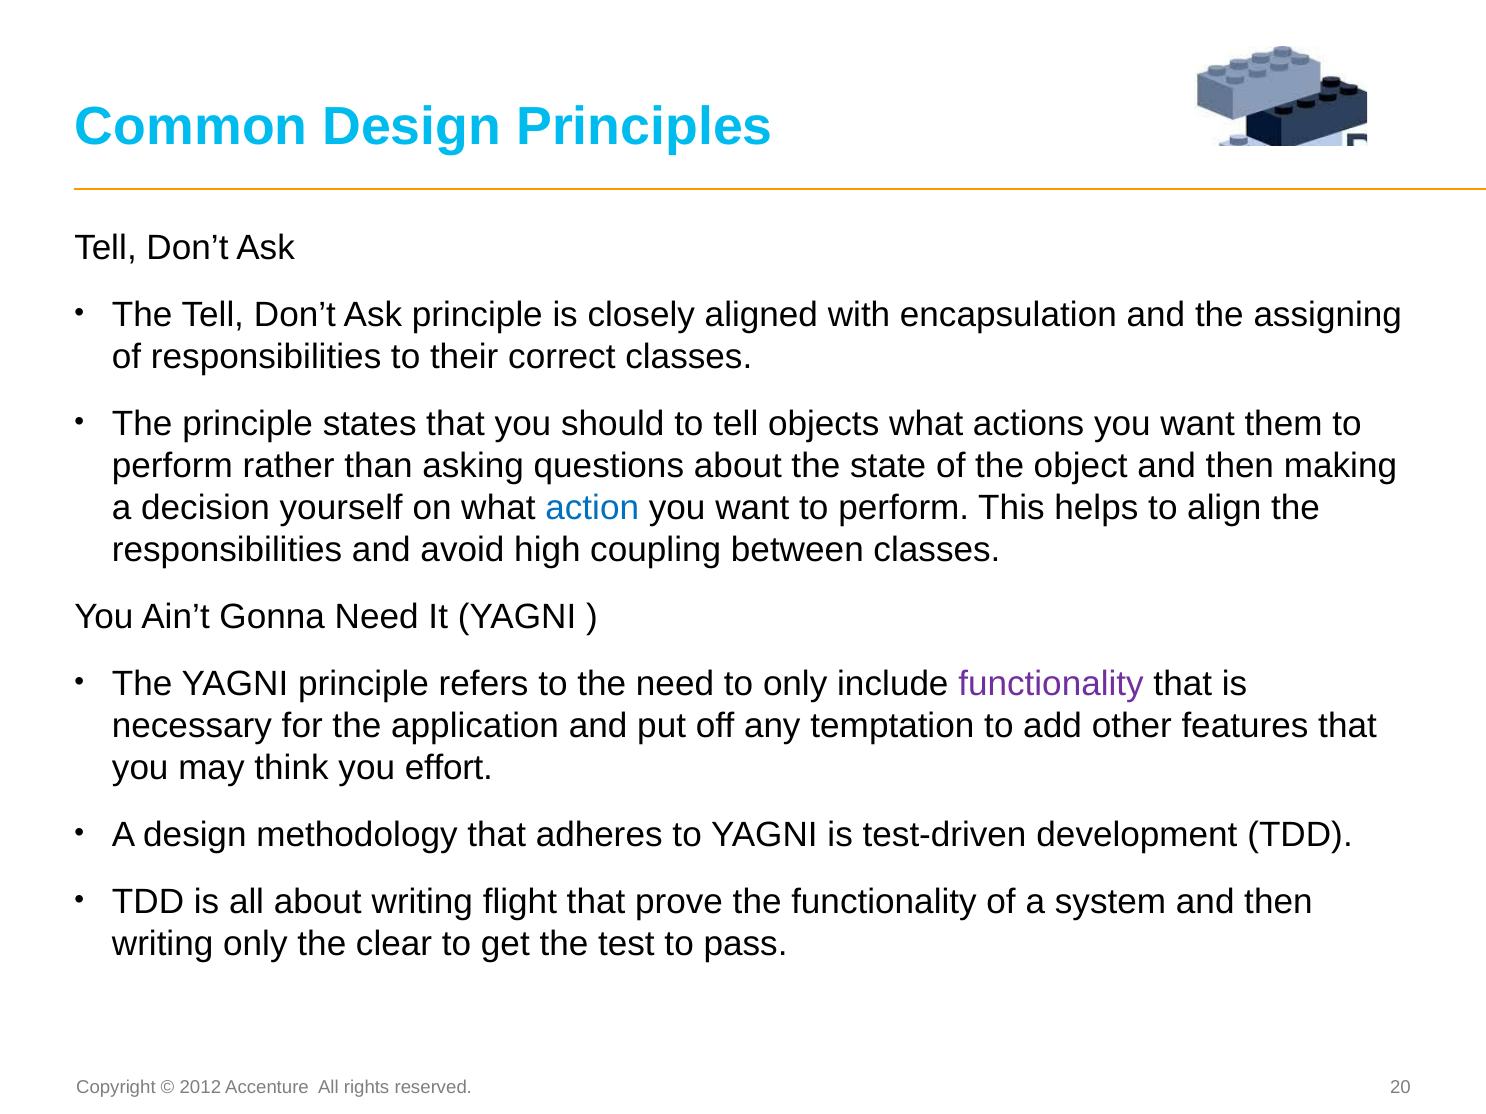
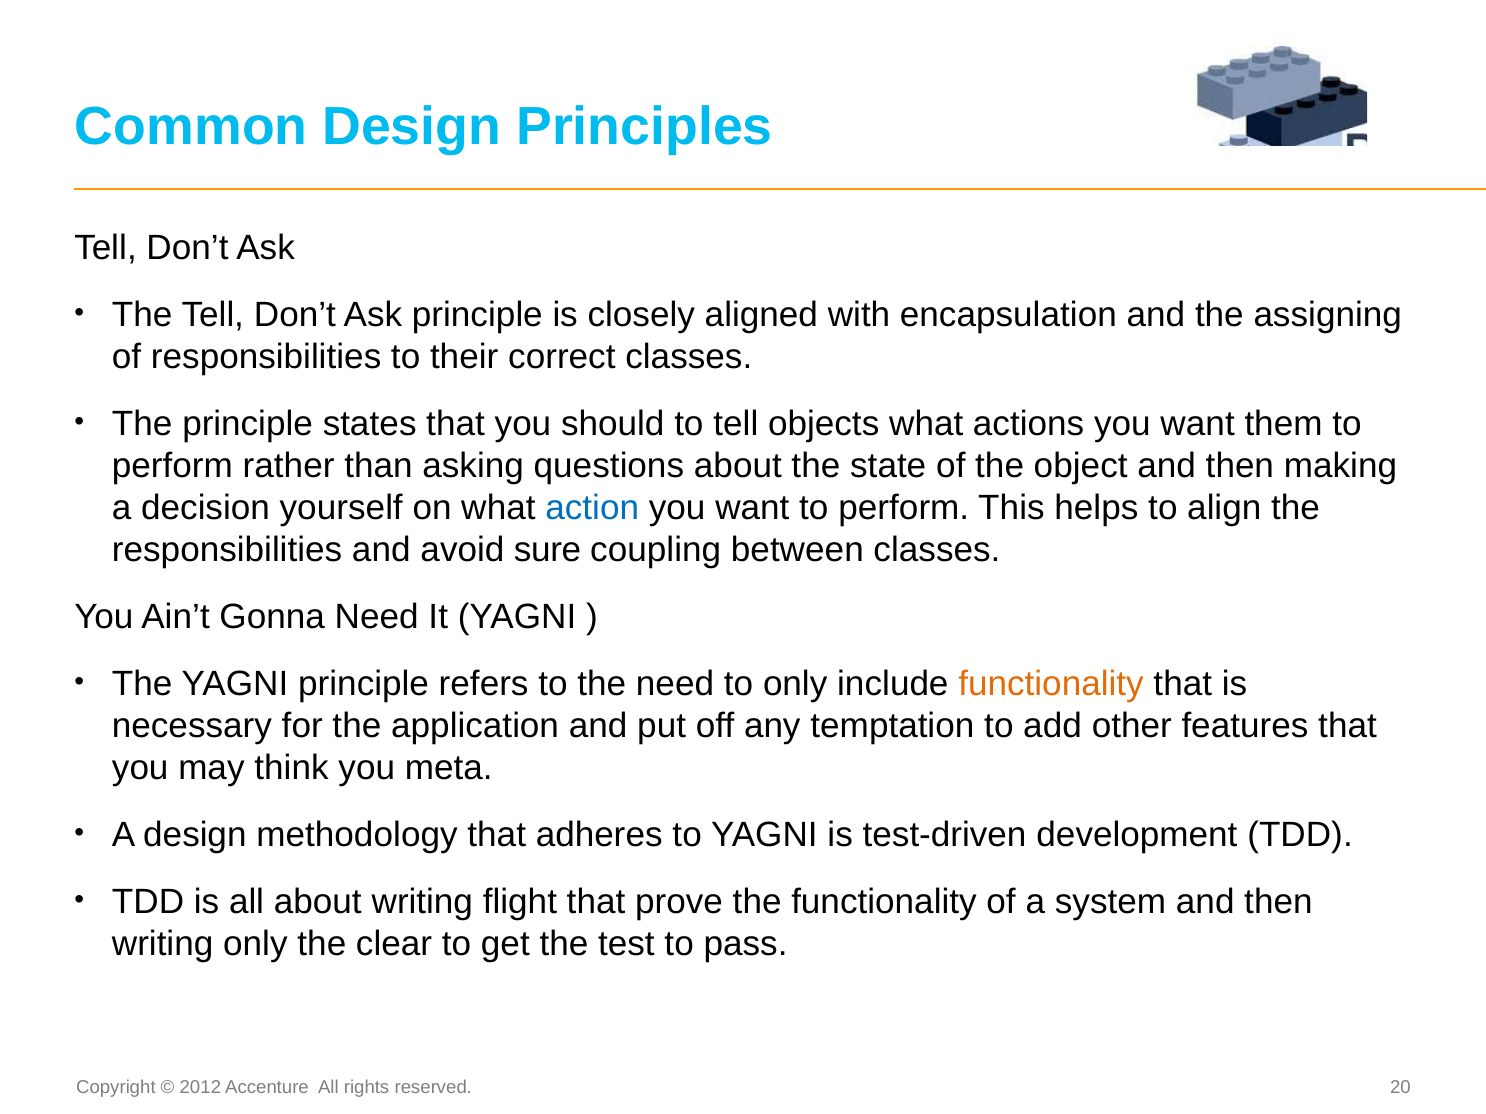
high: high -> sure
functionality at (1051, 684) colour: purple -> orange
effort: effort -> meta
